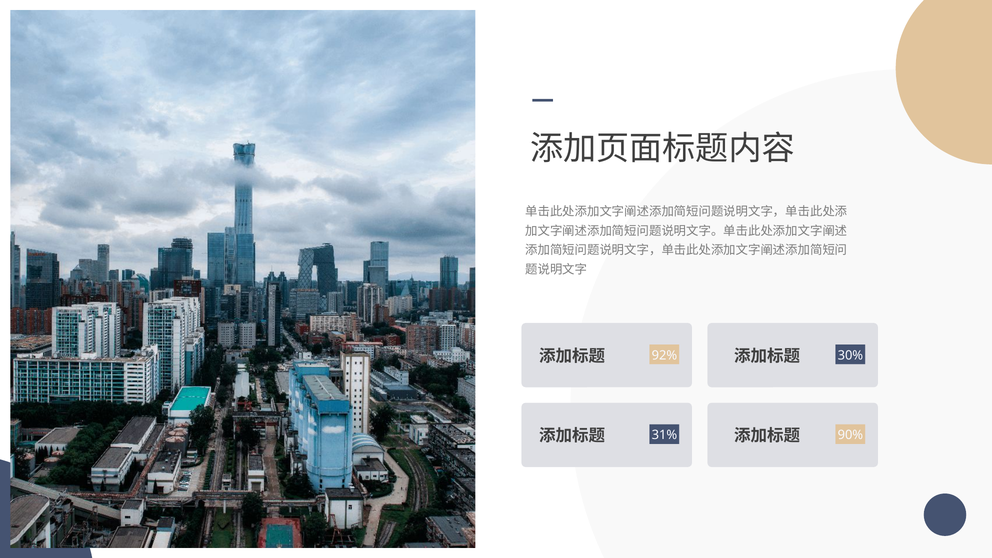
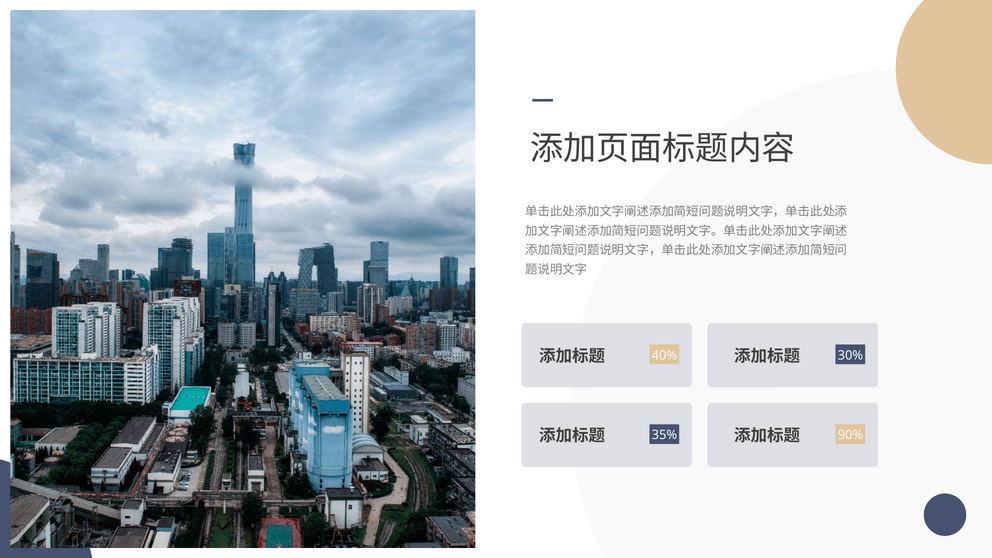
92%: 92% -> 40%
31%: 31% -> 35%
